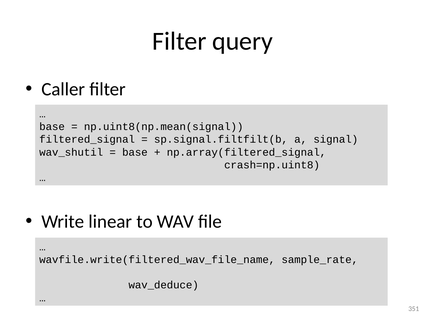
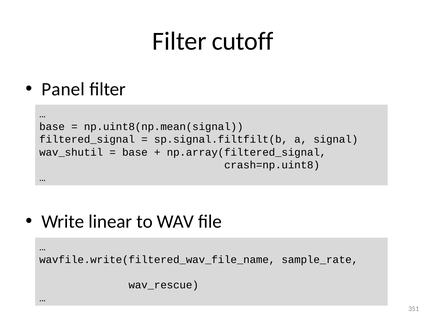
query: query -> cutoff
Caller: Caller -> Panel
wav_deduce: wav_deduce -> wav_rescue
